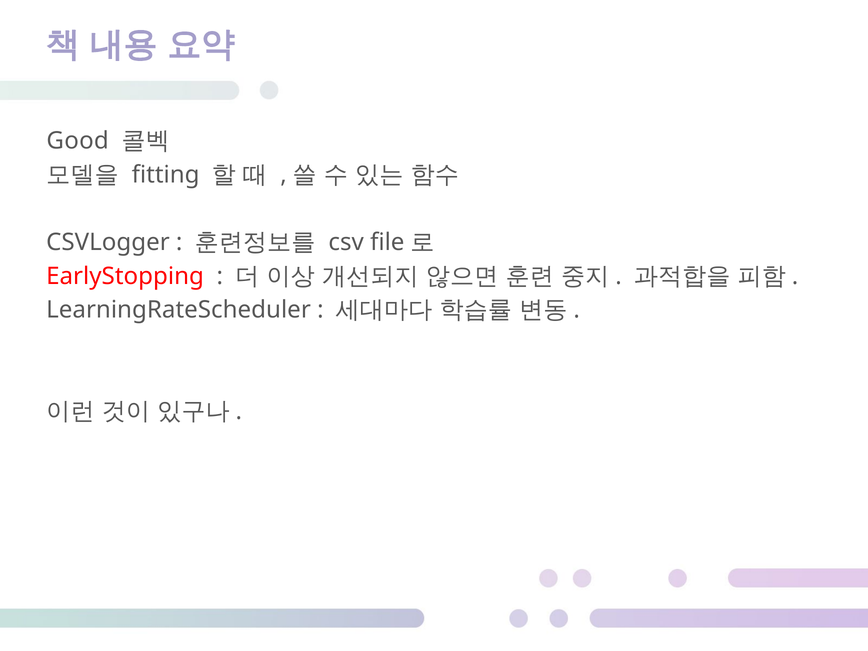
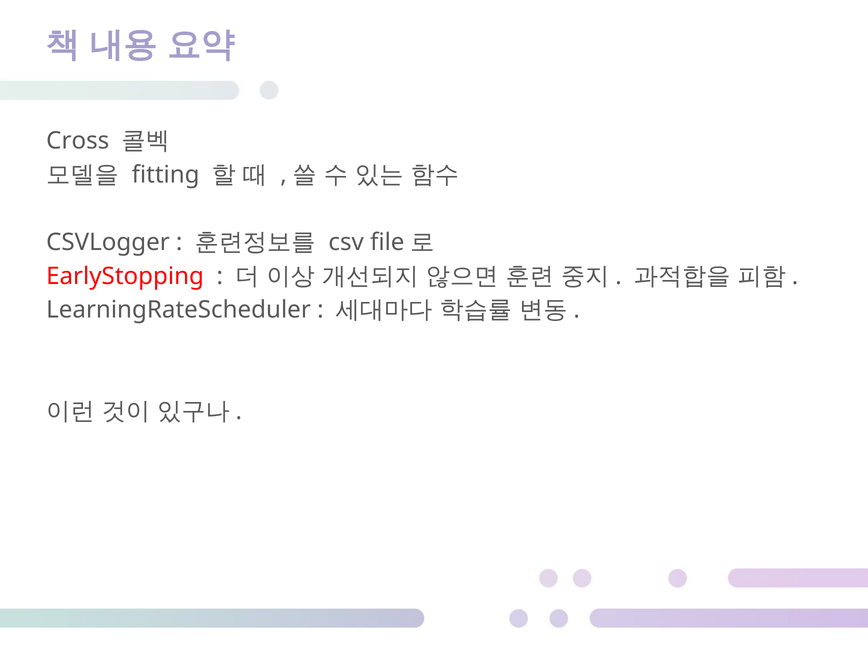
Good: Good -> Cross
